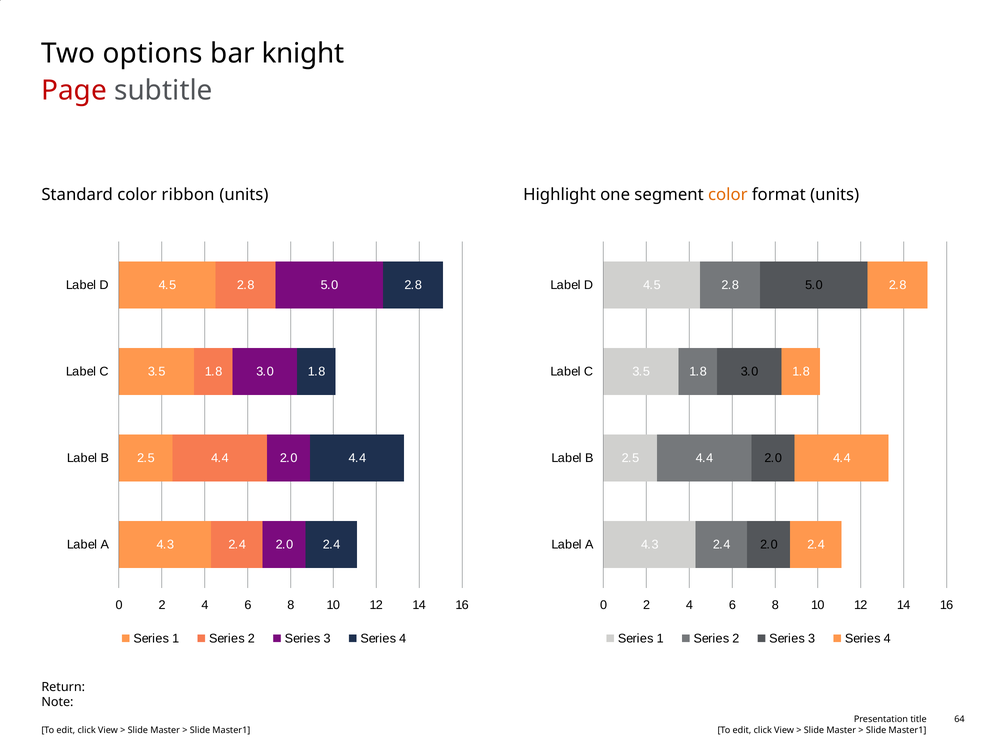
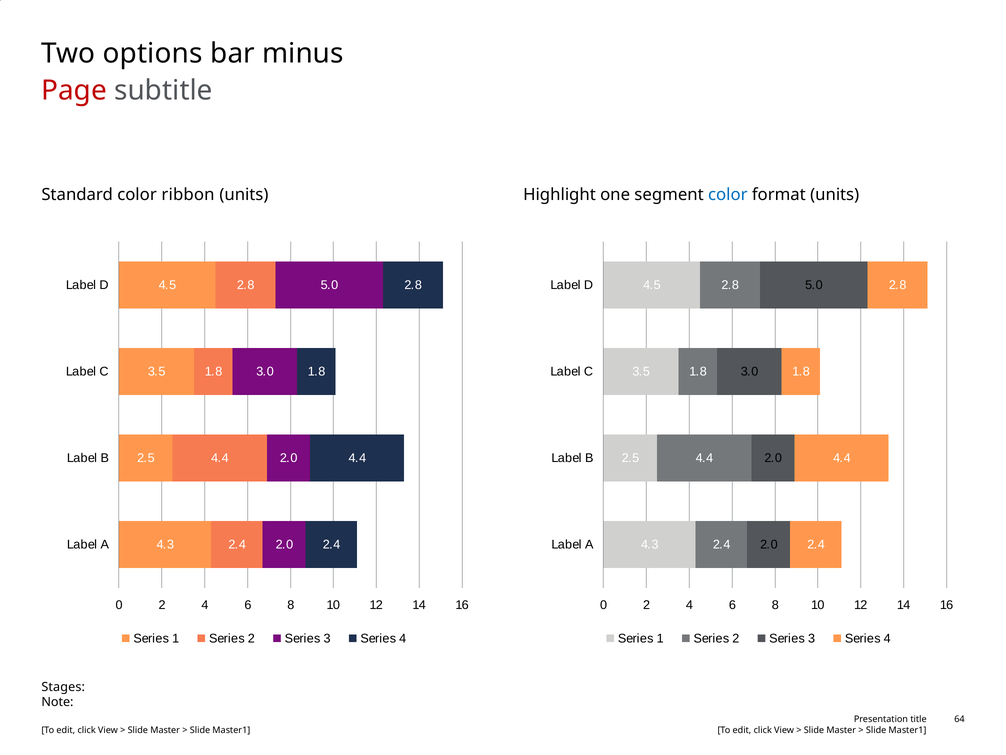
knight: knight -> minus
color at (728, 194) colour: orange -> blue
Return: Return -> Stages
